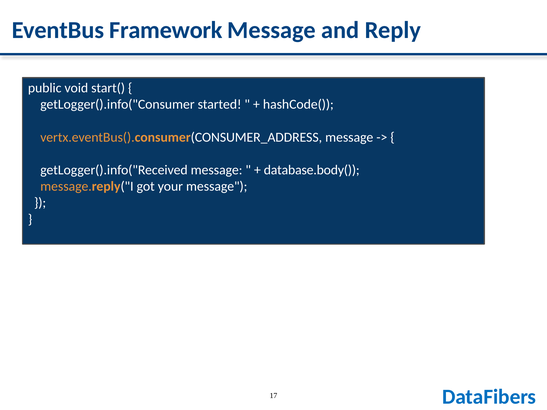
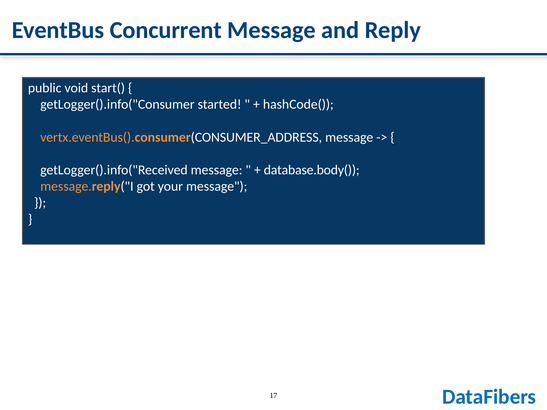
Framework: Framework -> Concurrent
